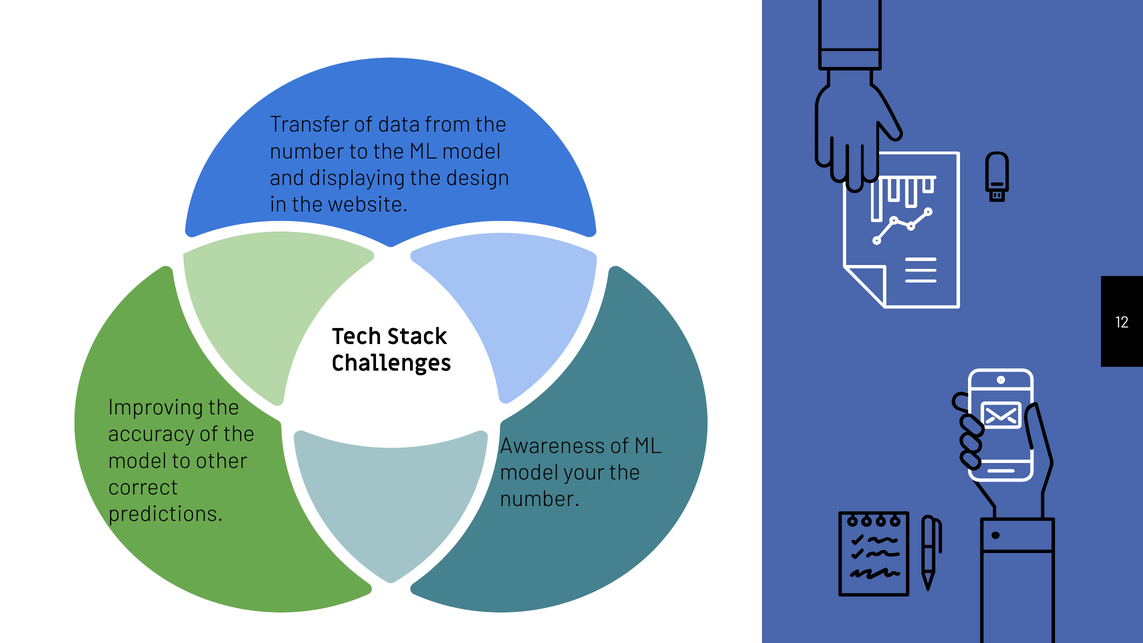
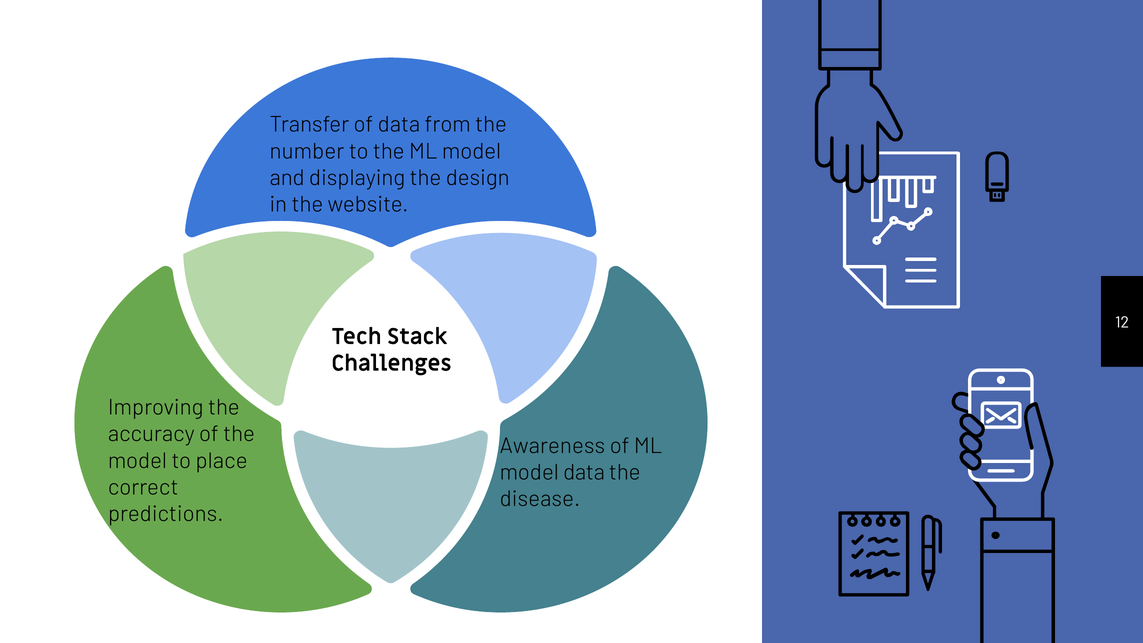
other: other -> place
model your: your -> data
number at (540, 499): number -> disease
